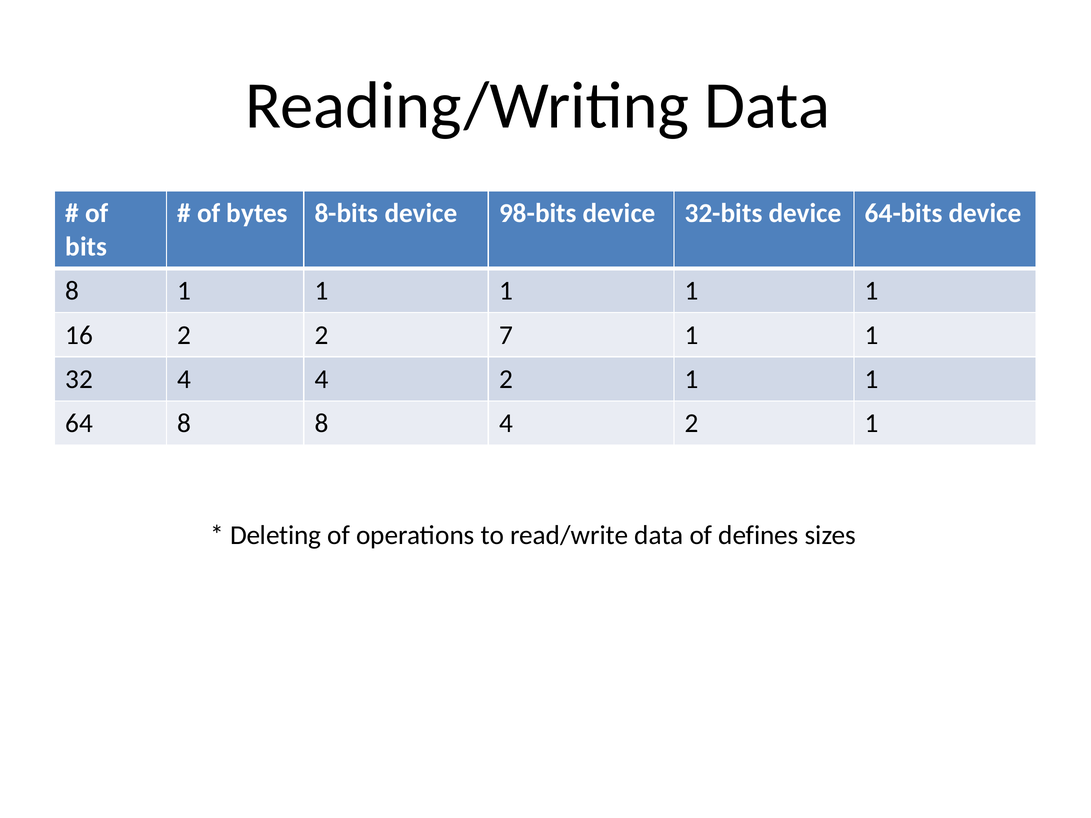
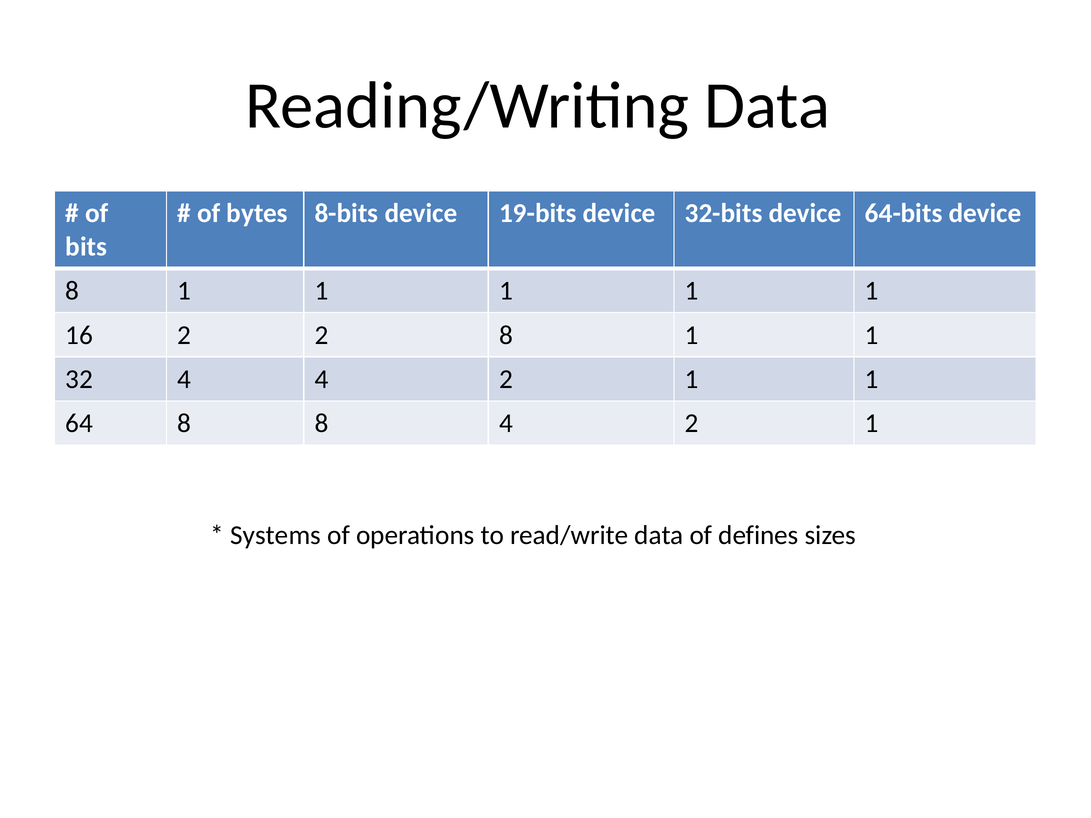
98-bits: 98-bits -> 19-bits
2 7: 7 -> 8
Deleting: Deleting -> Systems
